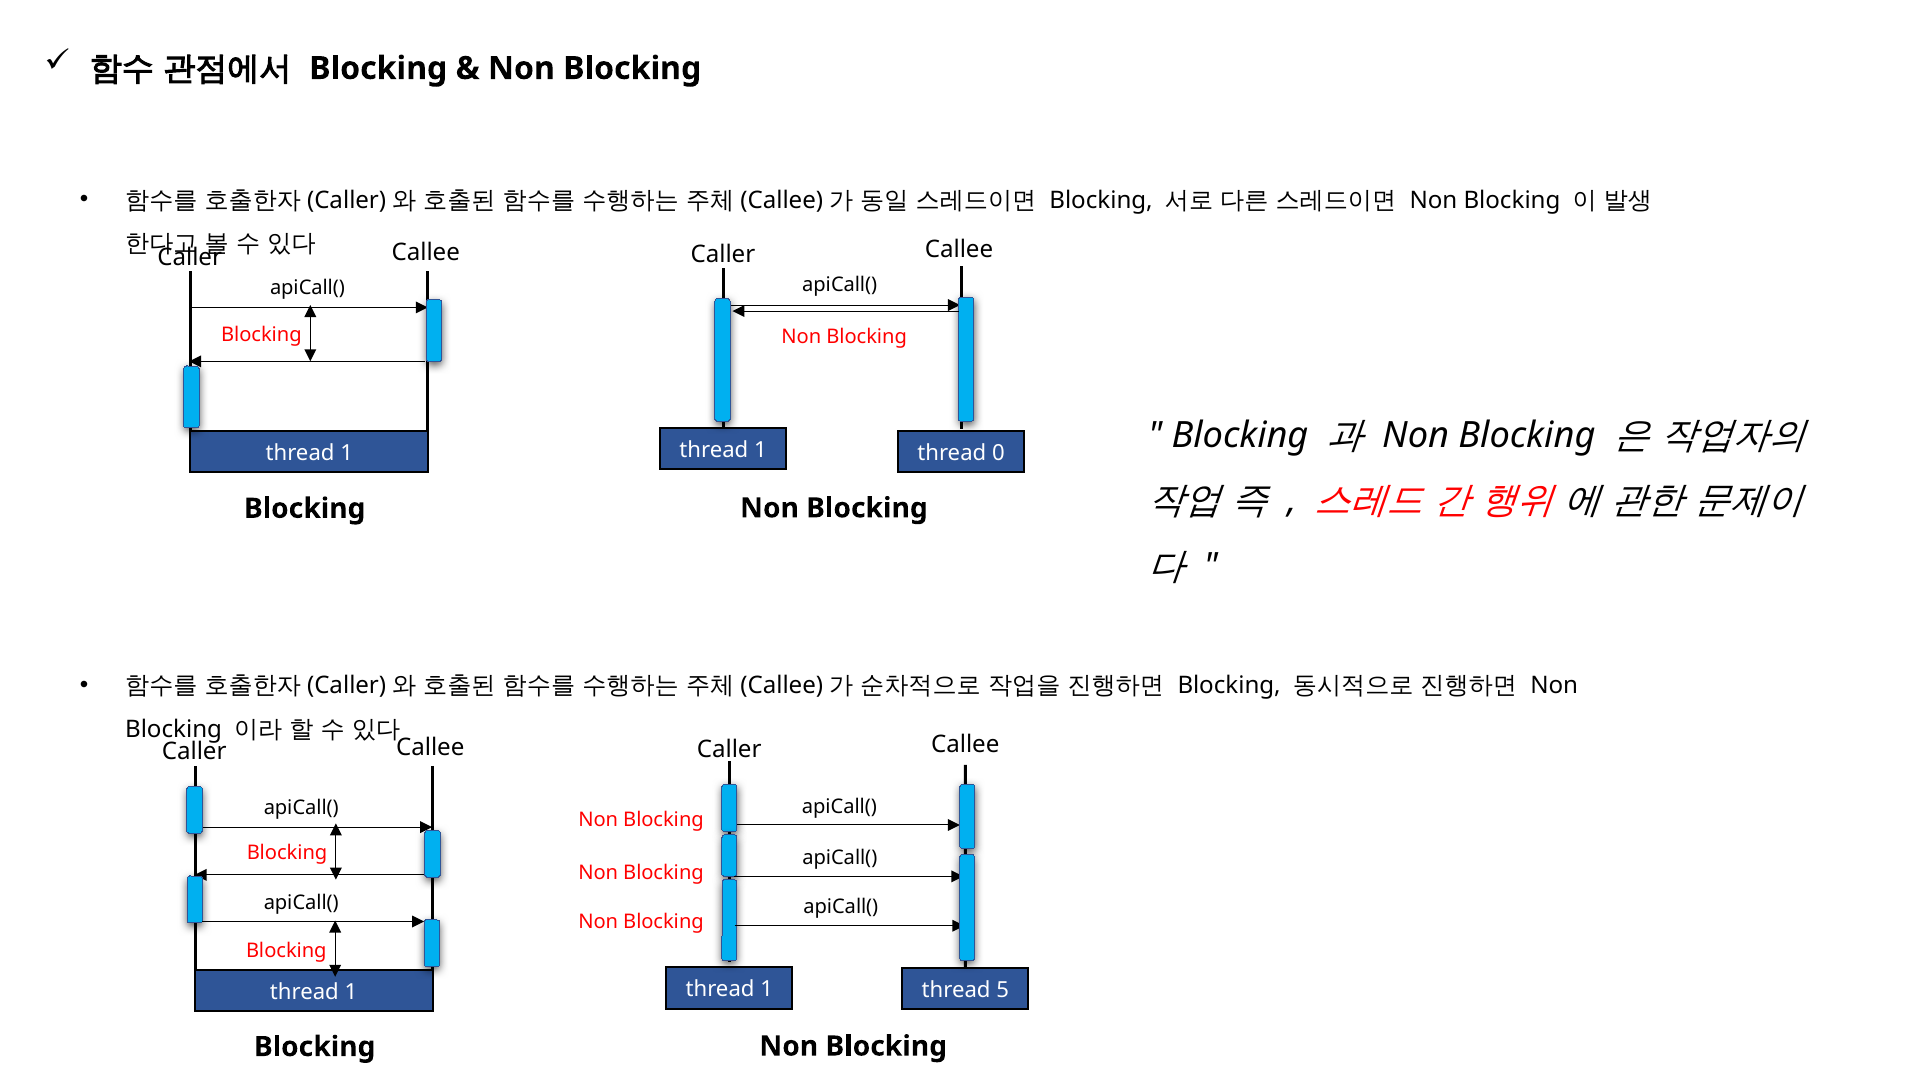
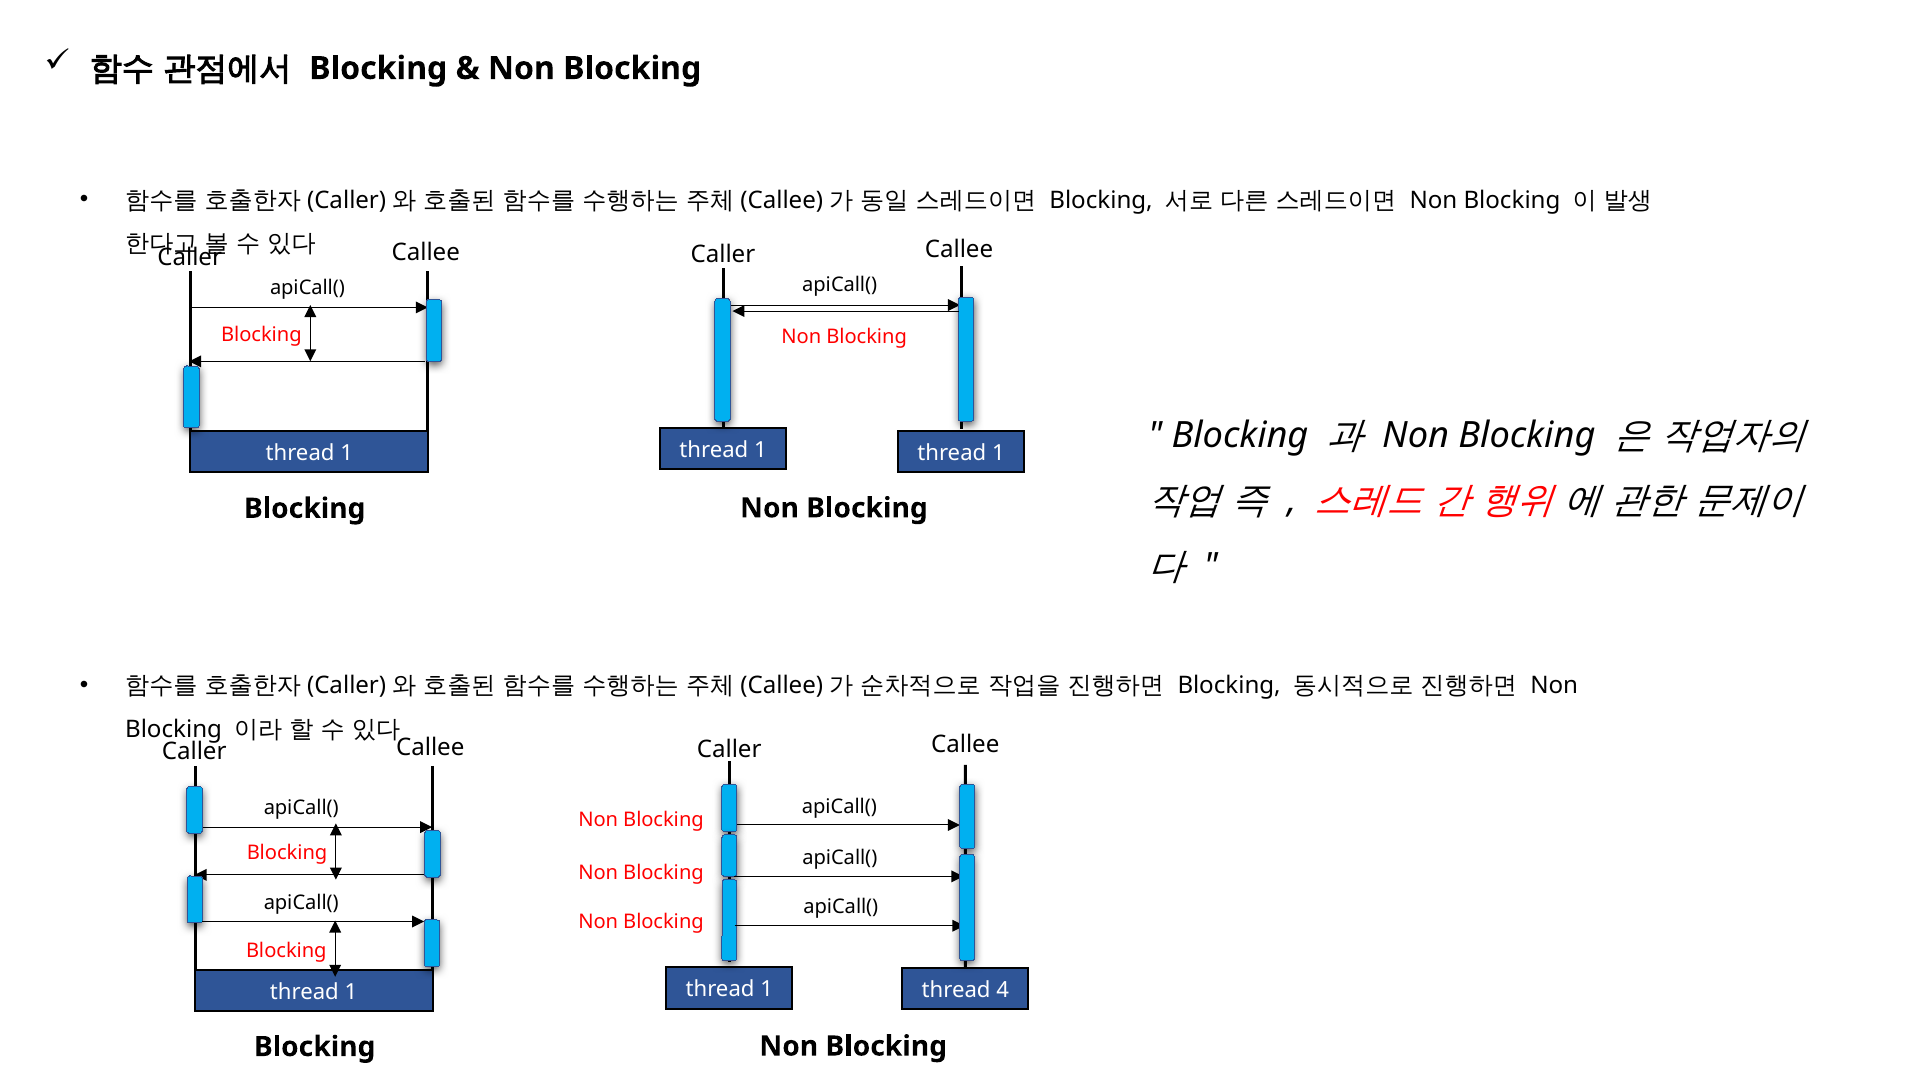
1 thread 0: 0 -> 1
5: 5 -> 4
